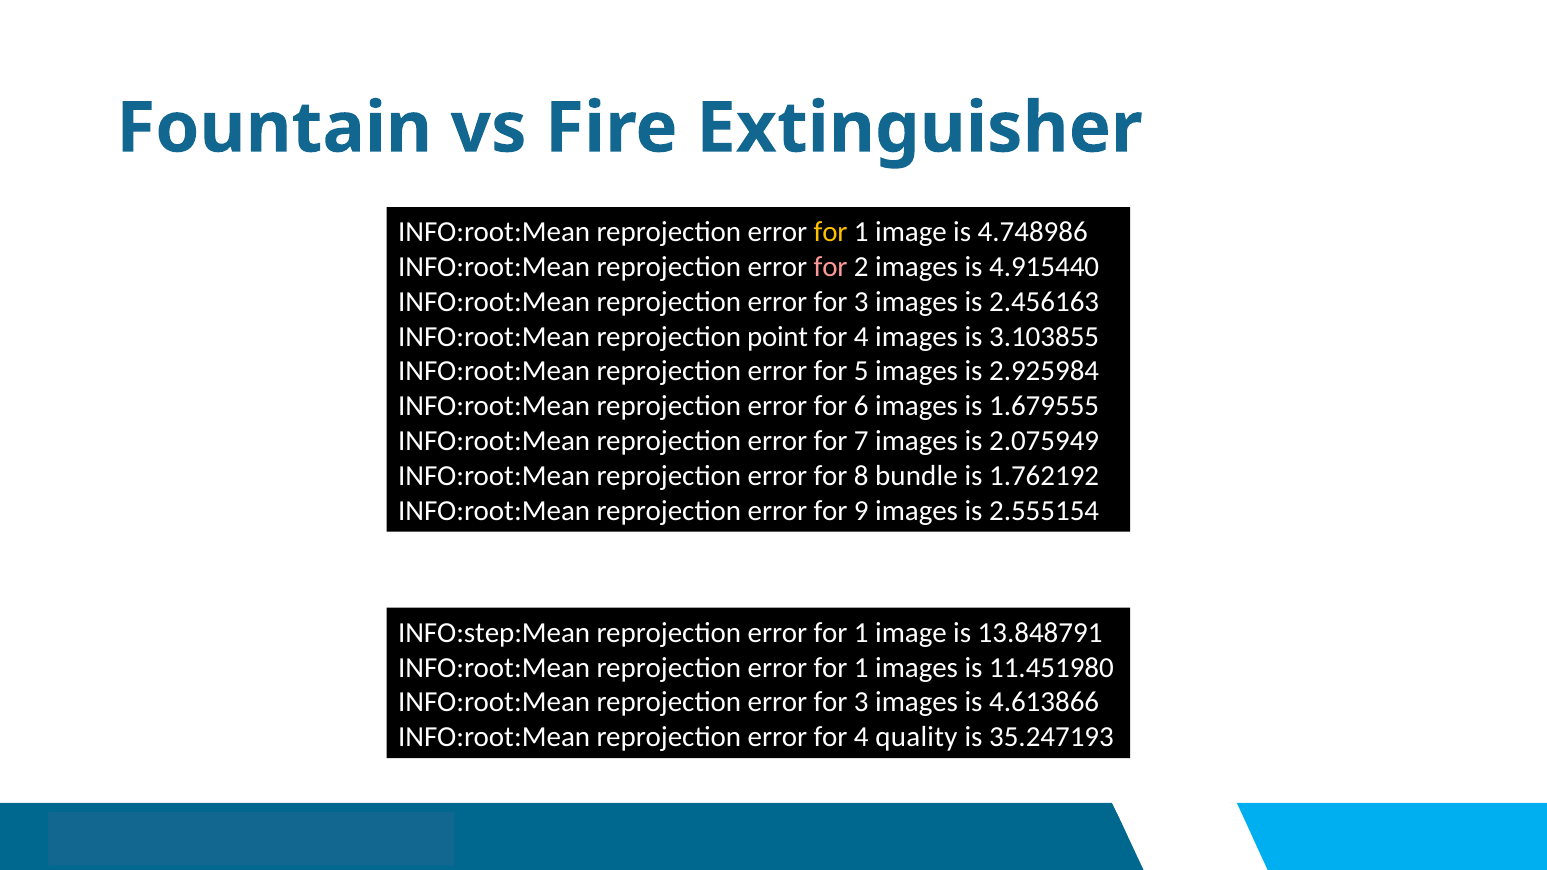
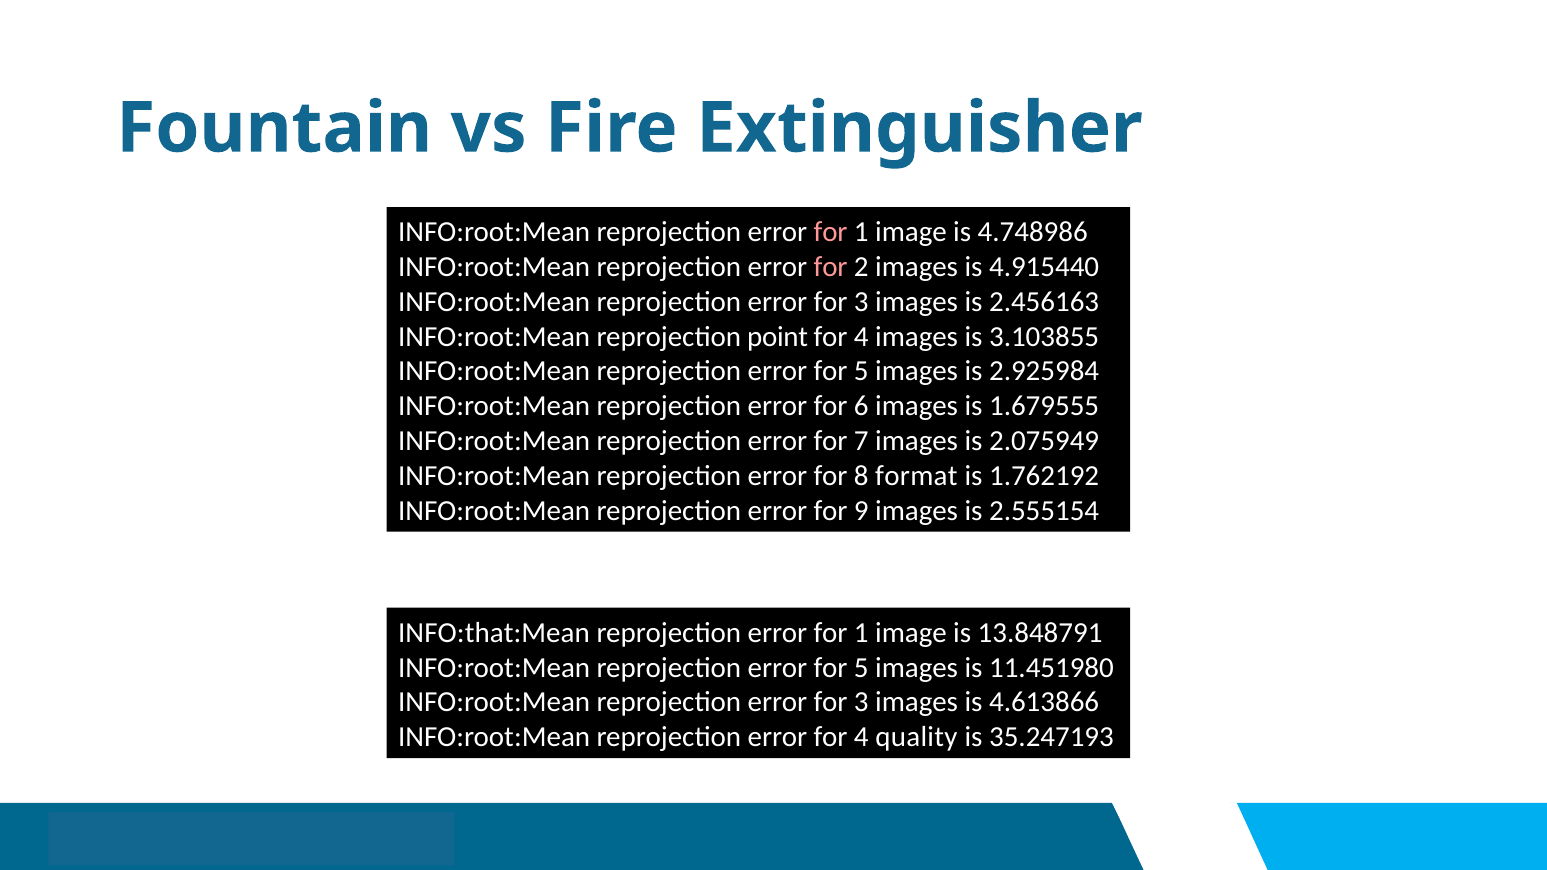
for at (831, 232) colour: yellow -> pink
bundle: bundle -> format
INFO:step:Mean: INFO:step:Mean -> INFO:that:Mean
1 at (861, 668): 1 -> 5
